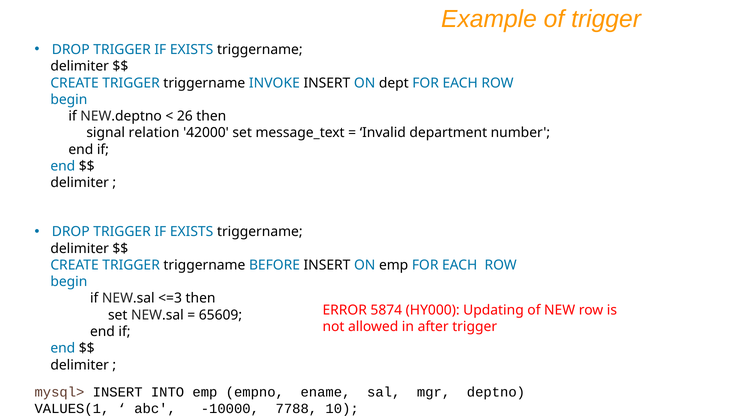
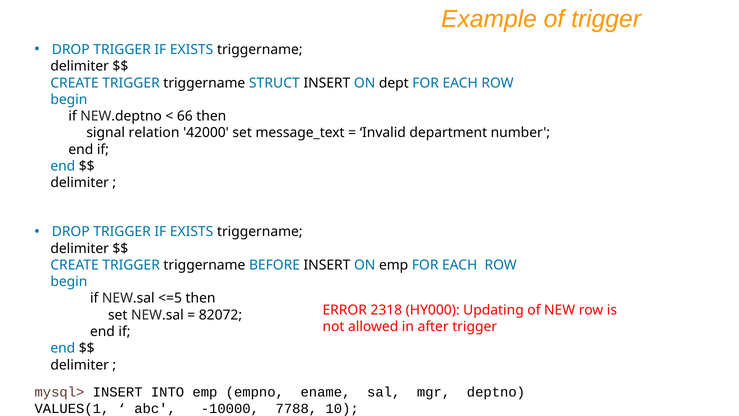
INVOKE: INVOKE -> STRUCT
26: 26 -> 66
<=3: <=3 -> <=5
5874: 5874 -> 2318
65609: 65609 -> 82072
